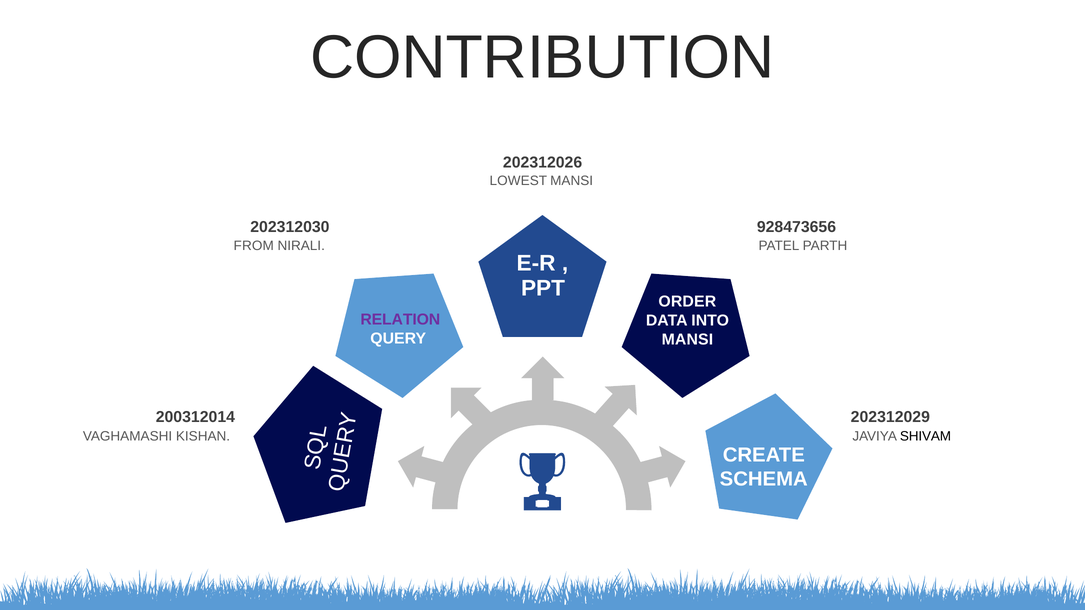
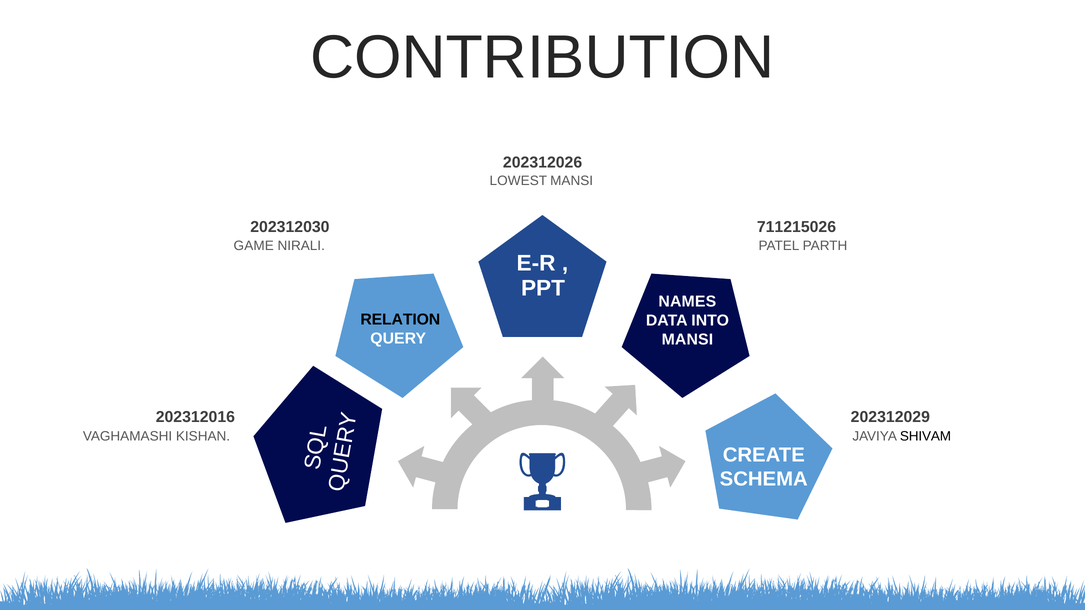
928473656: 928473656 -> 711215026
FROM: FROM -> GAME
ORDER: ORDER -> NAMES
RELATION colour: purple -> black
200312014: 200312014 -> 202312016
